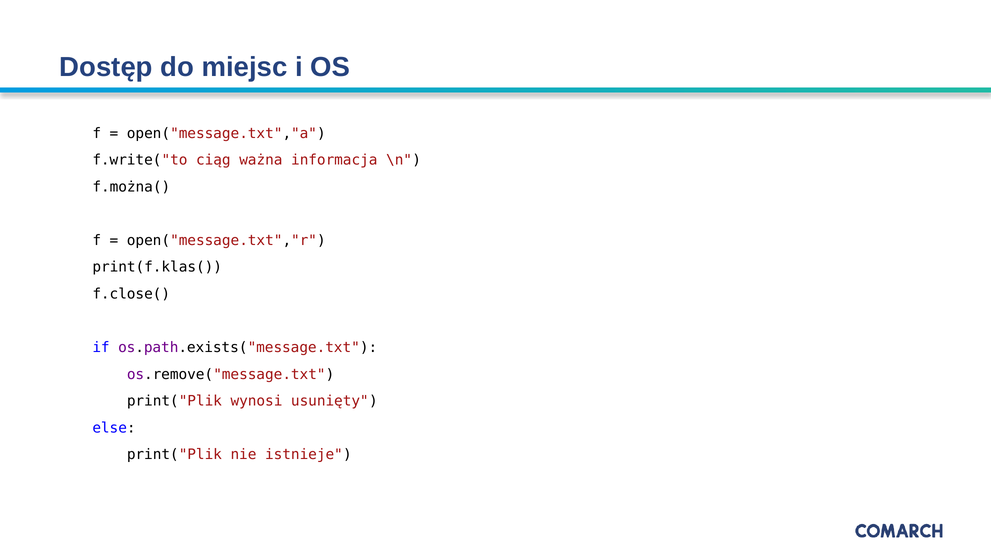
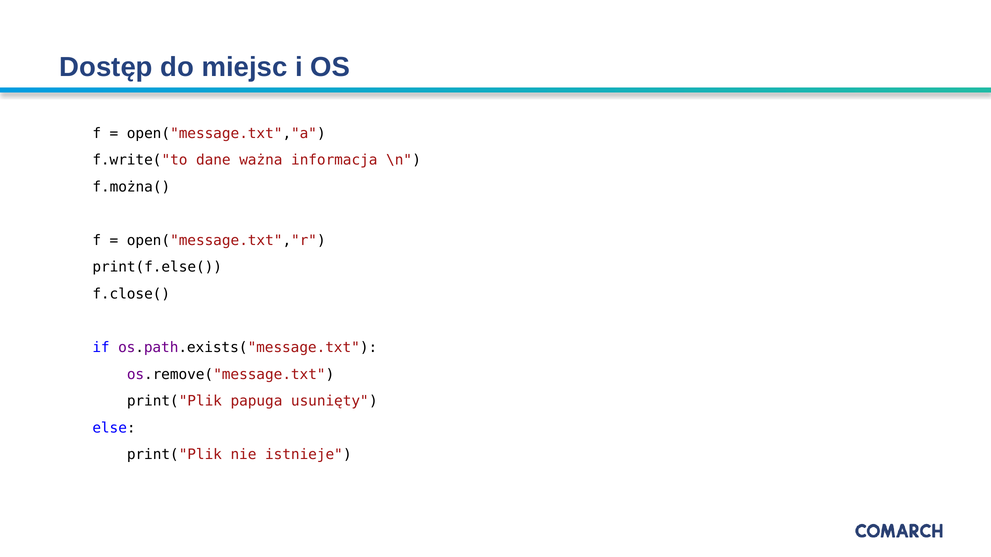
ciąg: ciąg -> dane
print(f.klas(: print(f.klas( -> print(f.else(
wynosi: wynosi -> papuga
